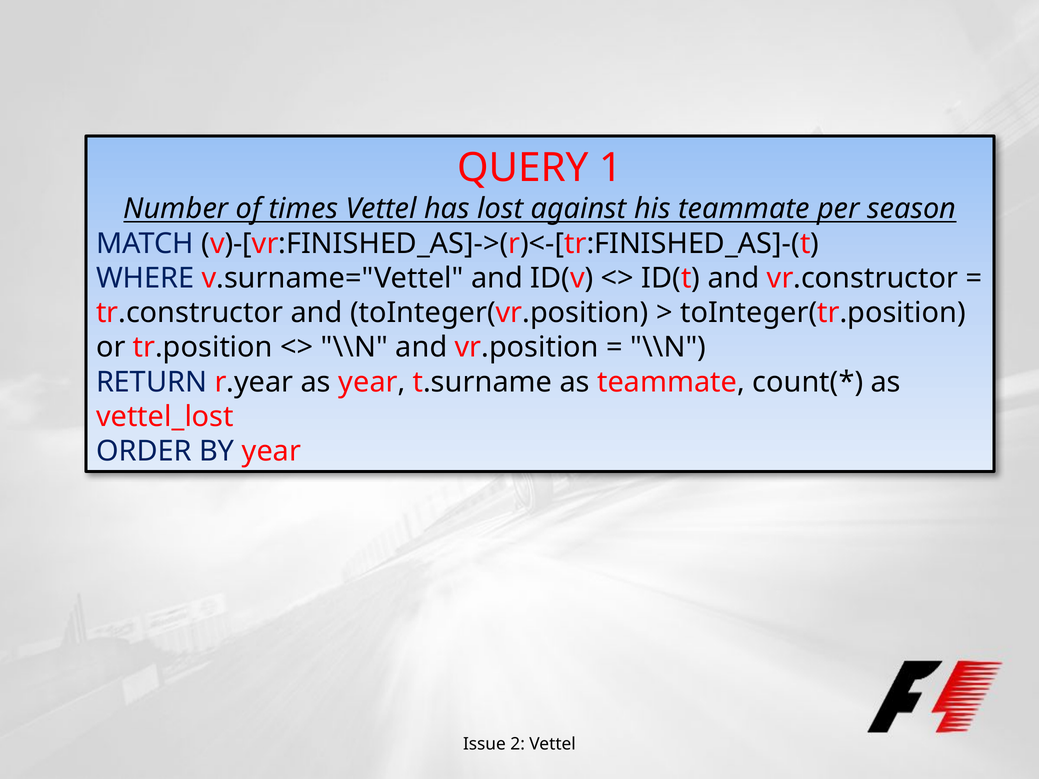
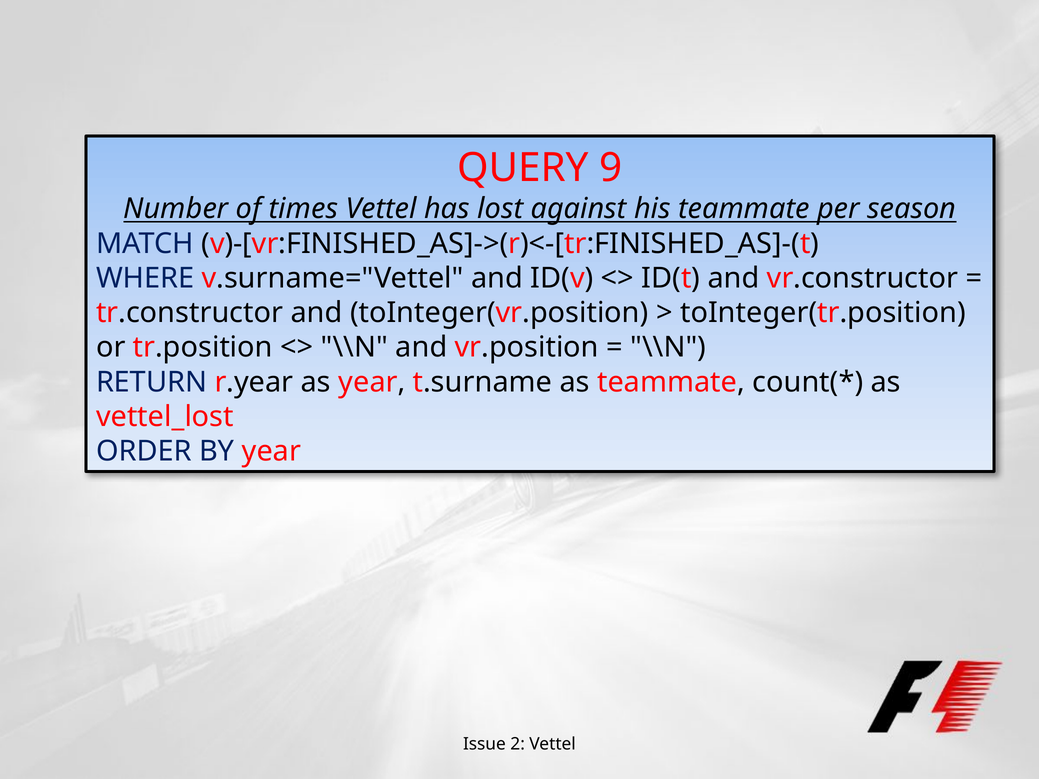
1: 1 -> 9
